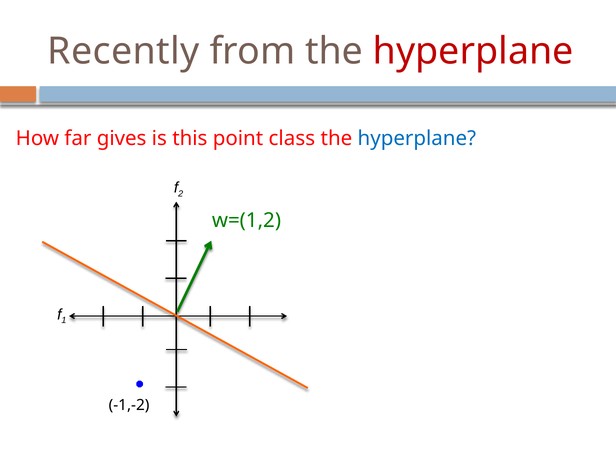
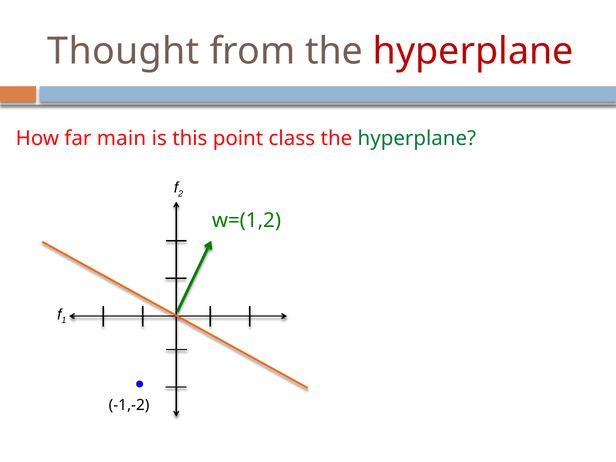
Recently: Recently -> Thought
gives: gives -> main
hyperplane at (417, 138) colour: blue -> green
